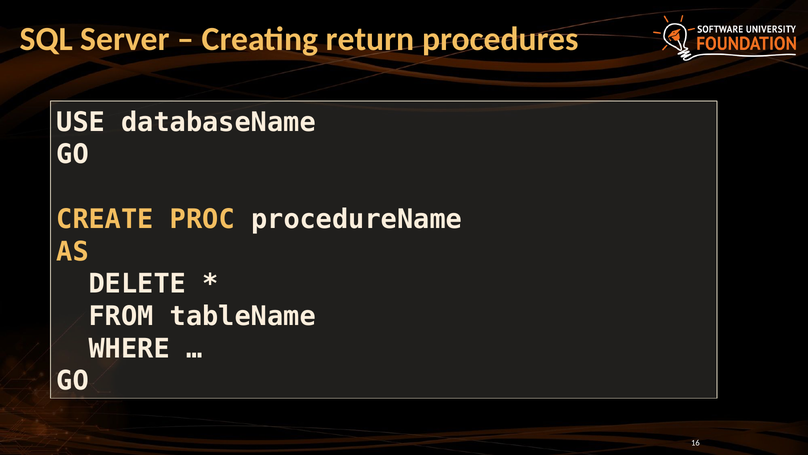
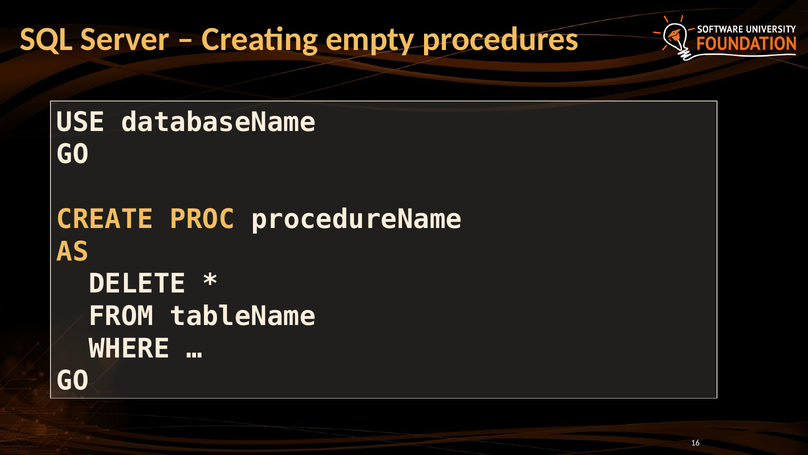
return: return -> empty
